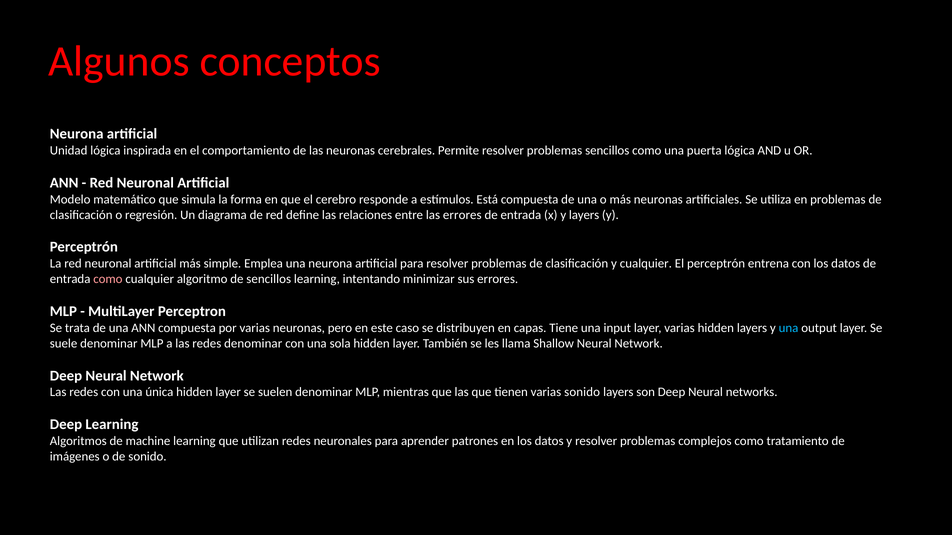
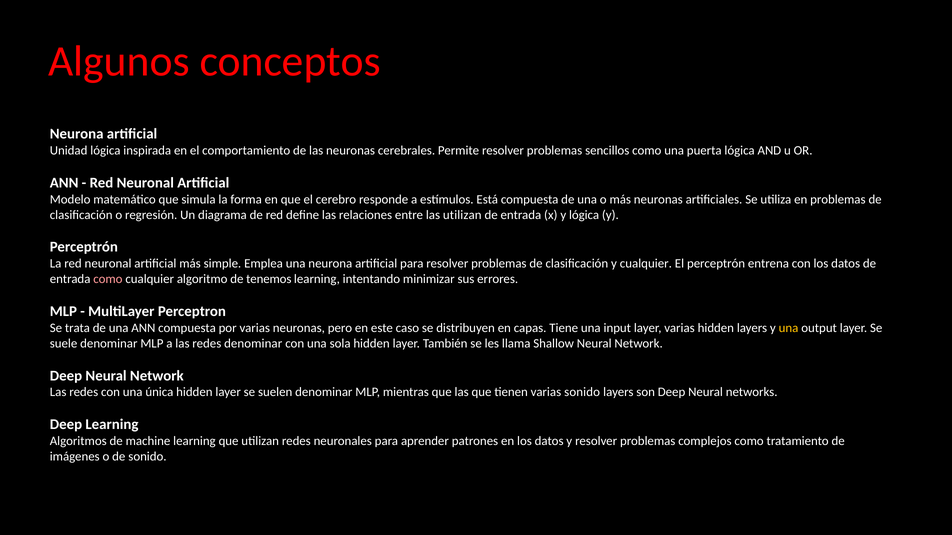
las errores: errores -> utilizan
y layers: layers -> lógica
de sencillos: sencillos -> tenemos
una at (789, 328) colour: light blue -> yellow
